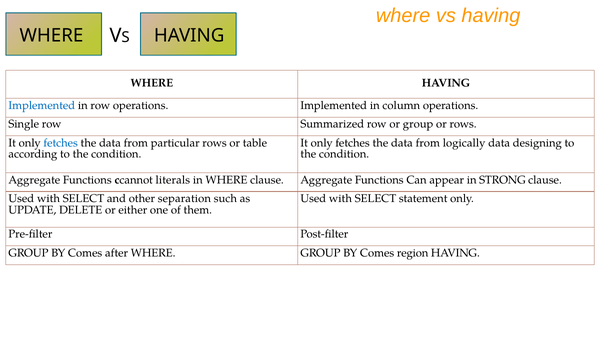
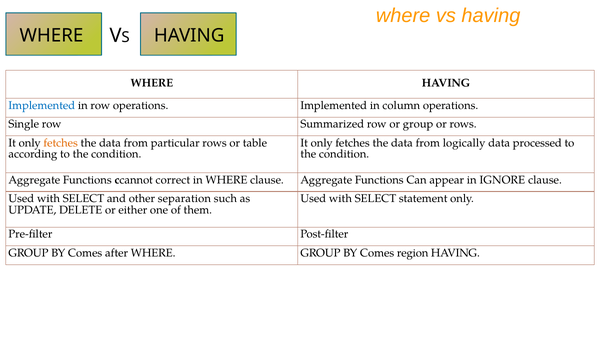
fetches at (61, 143) colour: blue -> orange
designing: designing -> processed
literals: literals -> correct
STRONG: STRONG -> IGNORE
